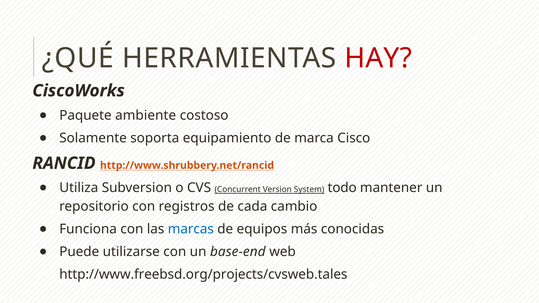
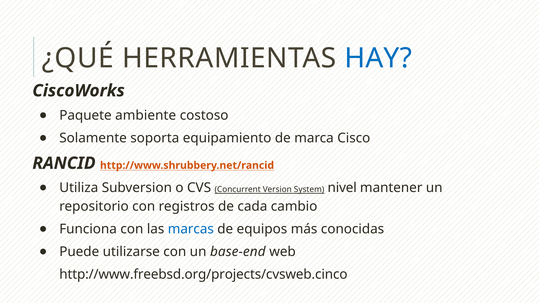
HAY colour: red -> blue
todo: todo -> nivel
http://www.freebsd.org/projects/cvsweb.tales: http://www.freebsd.org/projects/cvsweb.tales -> http://www.freebsd.org/projects/cvsweb.cinco
